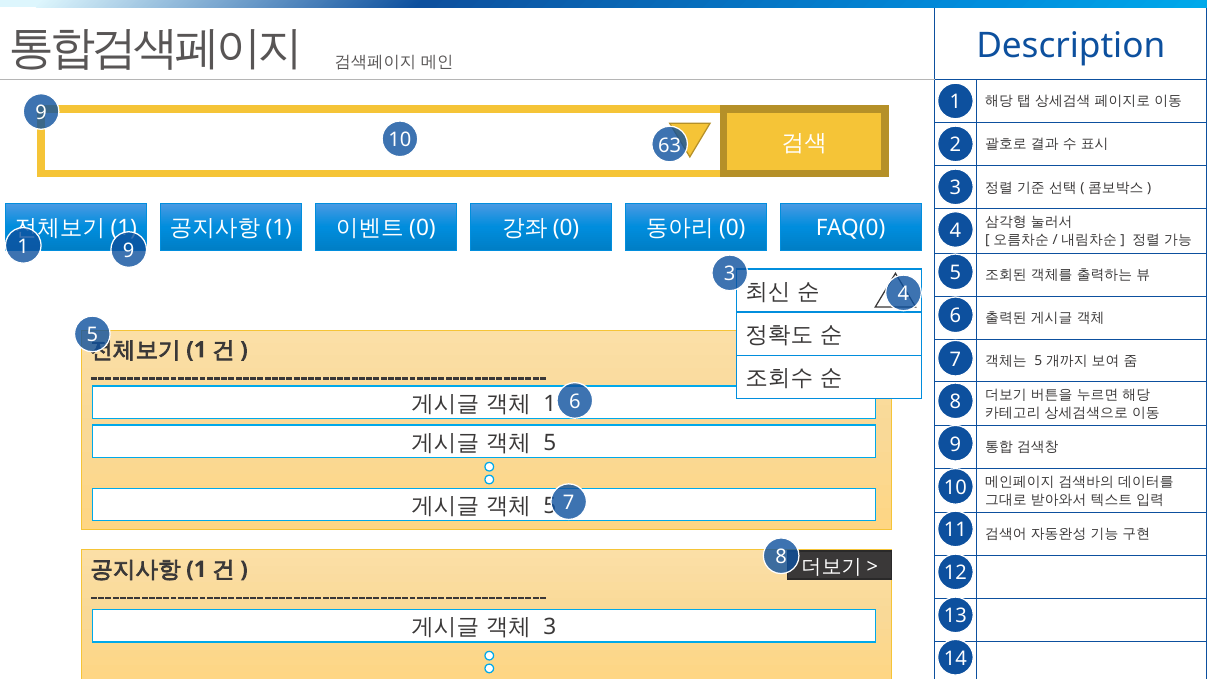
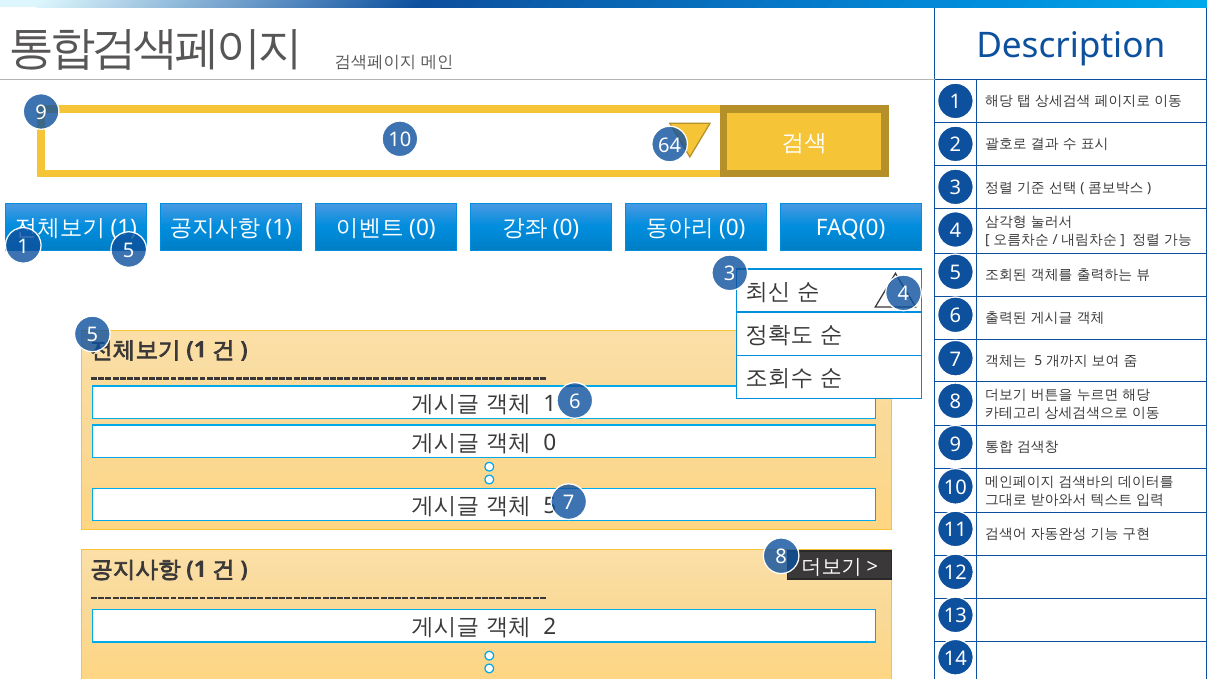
63: 63 -> 64
1 9: 9 -> 5
5 at (550, 443): 5 -> 0
3 at (550, 627): 3 -> 2
